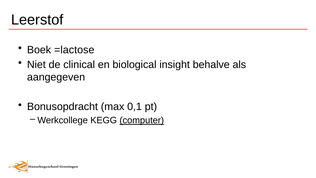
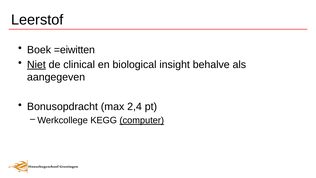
=lactose: =lactose -> =eiwitten
Niet underline: none -> present
0,1: 0,1 -> 2,4
